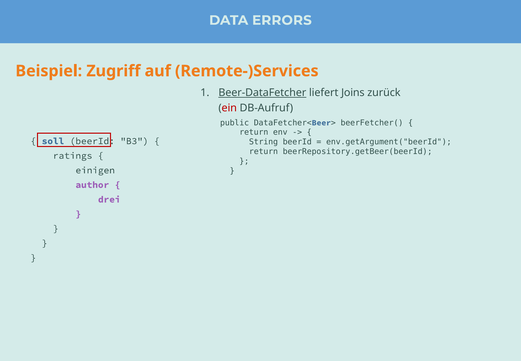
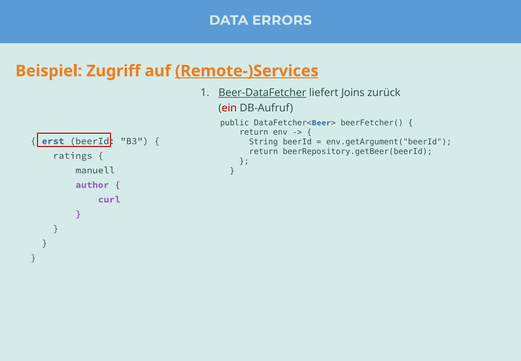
Remote-)Services underline: none -> present
soll: soll -> erst
einigen: einigen -> manuell
drei: drei -> curl
